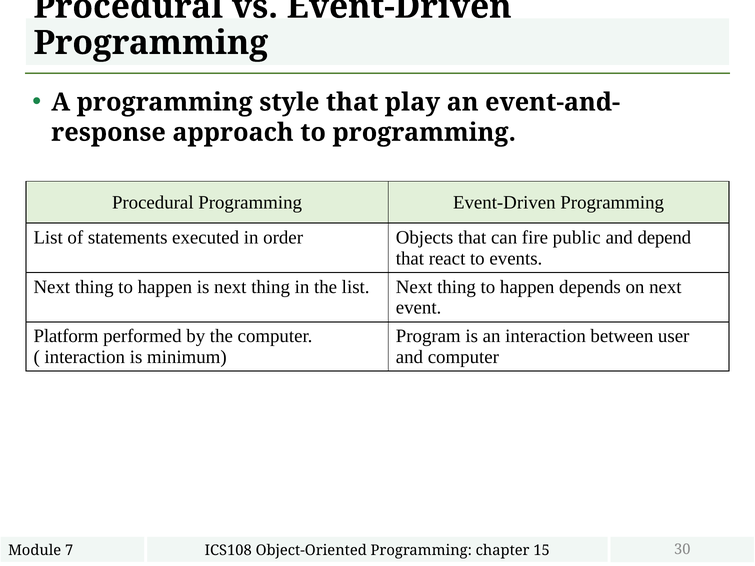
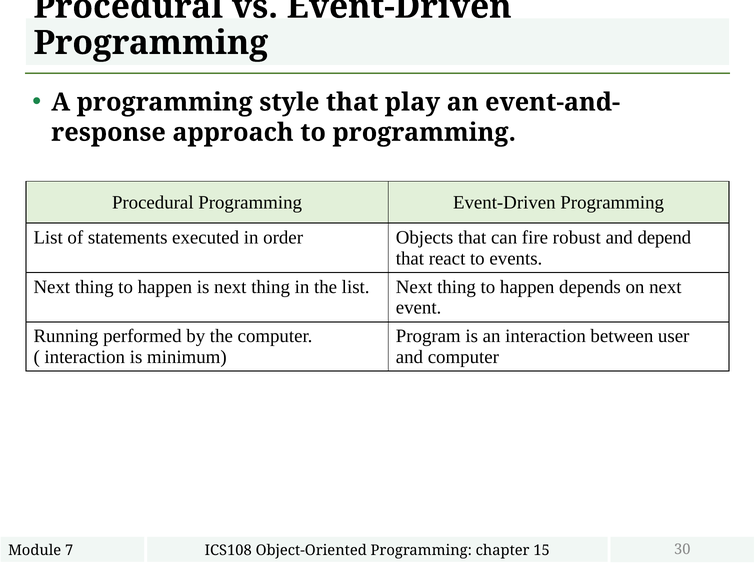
public: public -> robust
Platform: Platform -> Running
